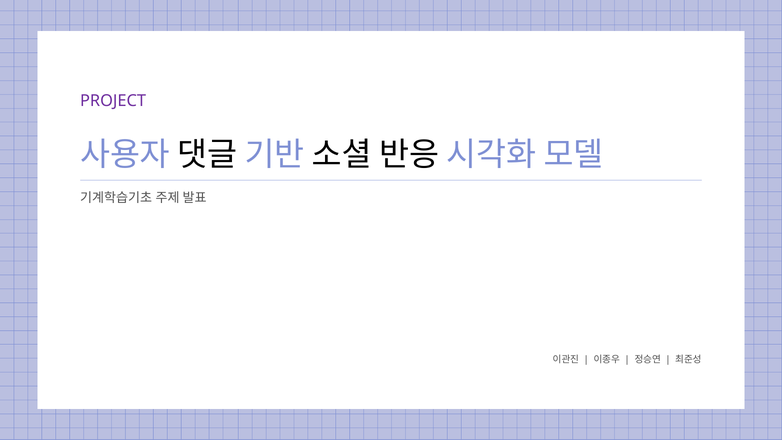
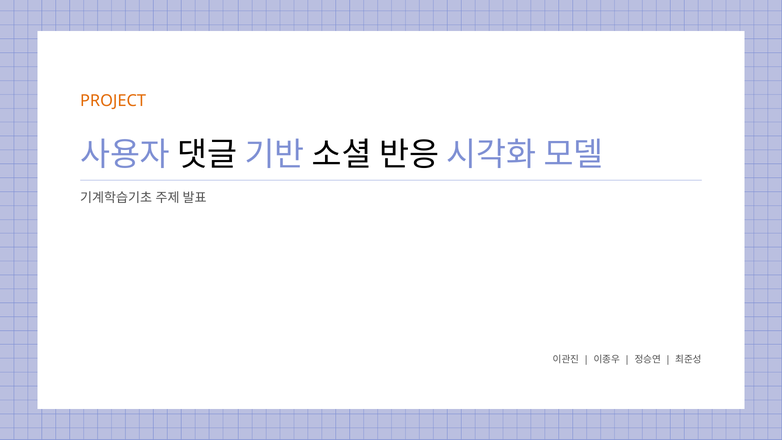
PROJECT colour: purple -> orange
